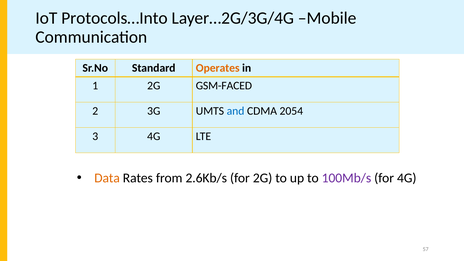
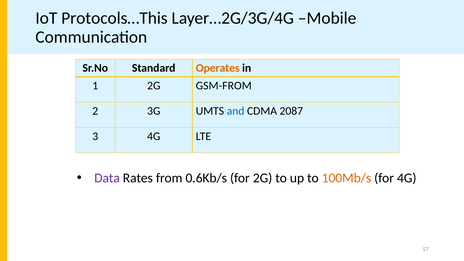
Protocols…Into: Protocols…Into -> Protocols…This
GSM-FACED: GSM-FACED -> GSM-FROM
2054: 2054 -> 2087
Data colour: orange -> purple
2.6Kb/s: 2.6Kb/s -> 0.6Kb/s
100Mb/s colour: purple -> orange
